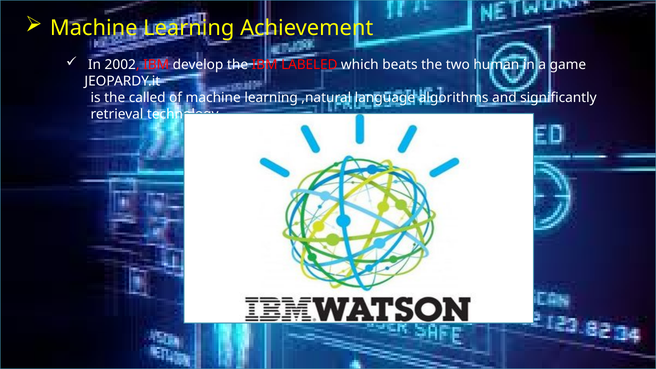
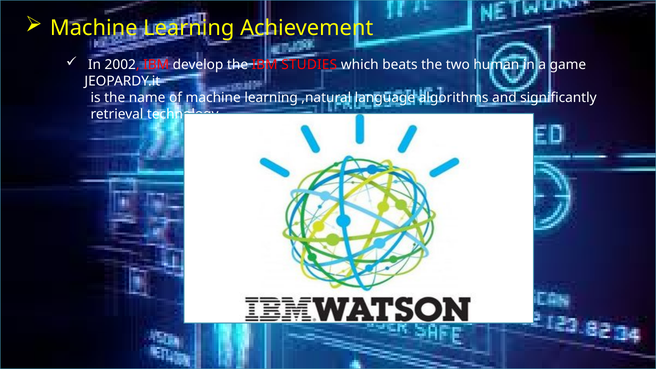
LABELED: LABELED -> STUDIES
called: called -> name
